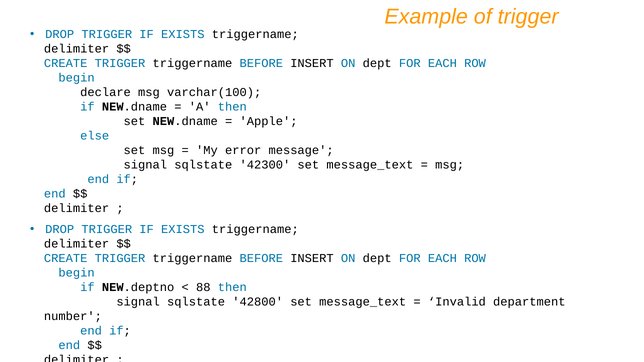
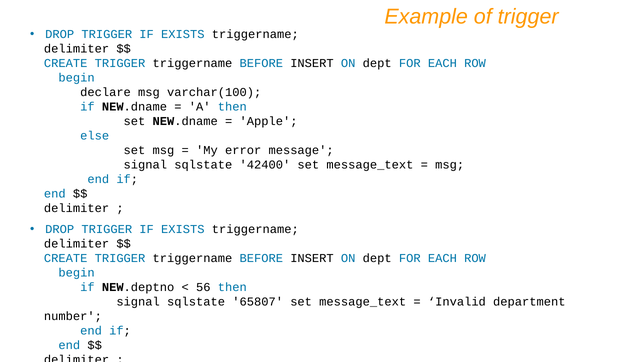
42300: 42300 -> 42400
88: 88 -> 56
42800: 42800 -> 65807
